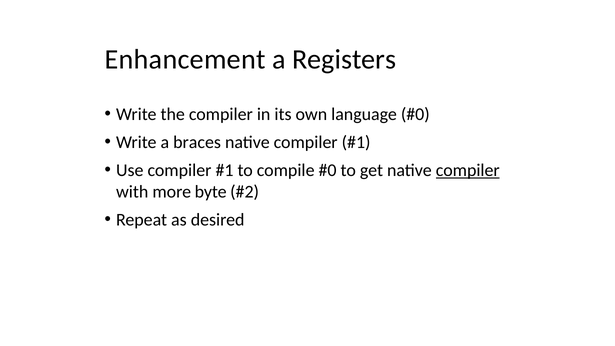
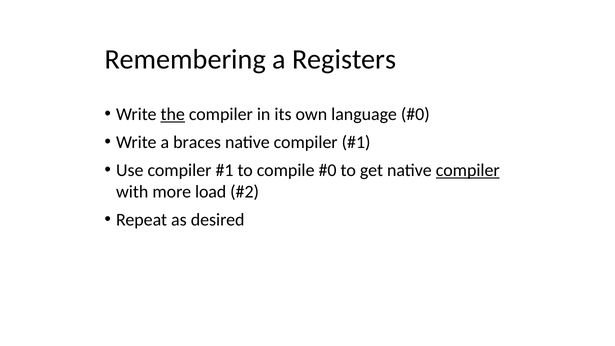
Enhancement: Enhancement -> Remembering
the underline: none -> present
byte: byte -> load
